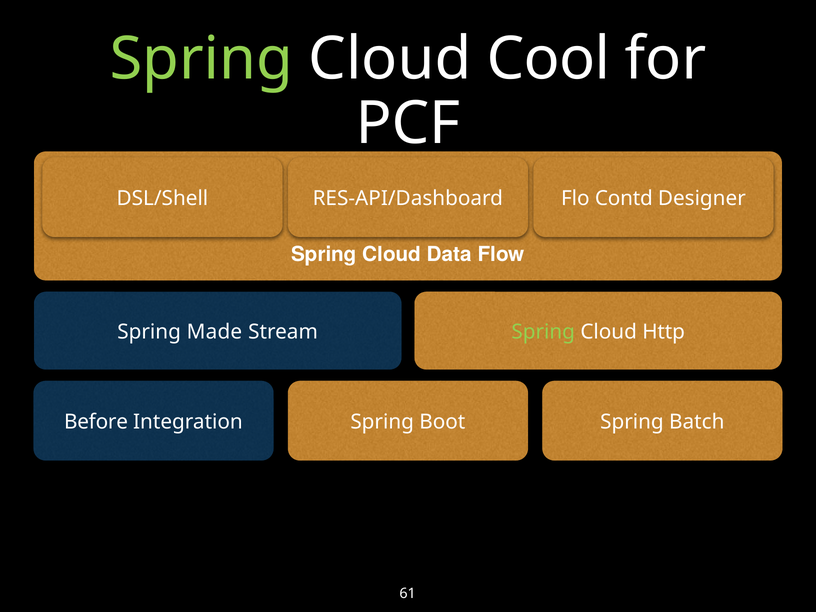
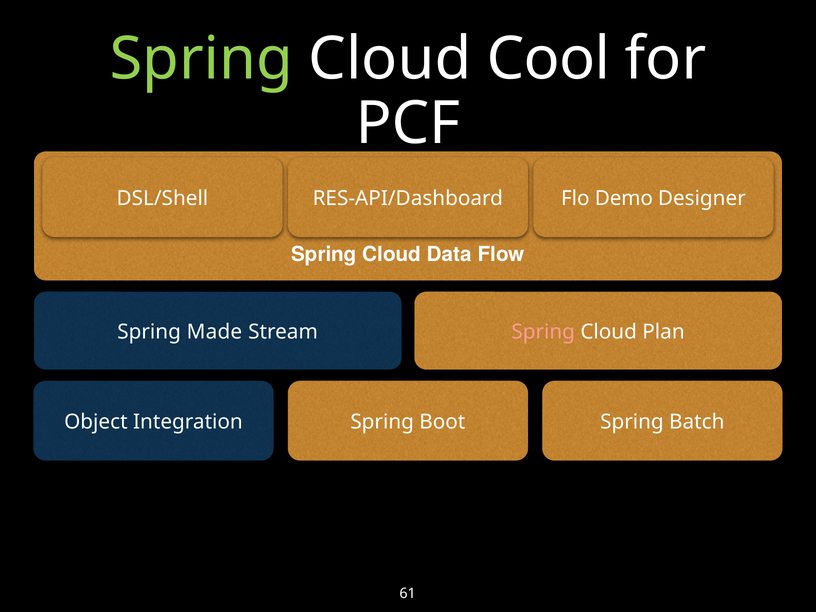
Contd: Contd -> Demo
Spring at (543, 332) colour: light green -> pink
Http: Http -> Plan
Before: Before -> Object
